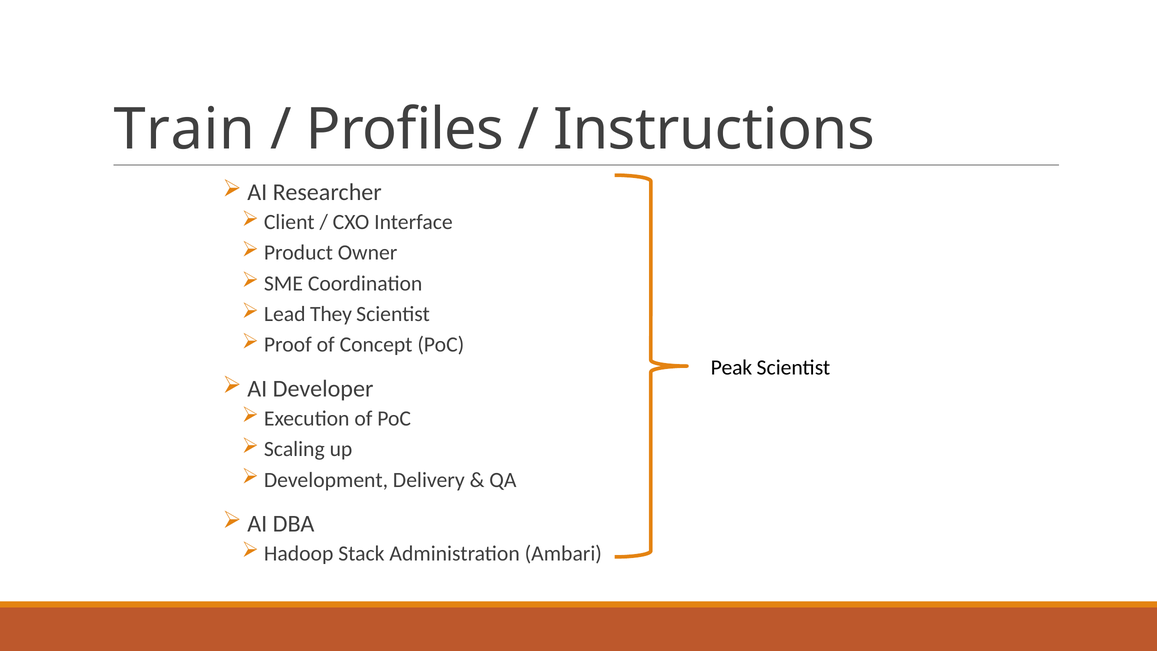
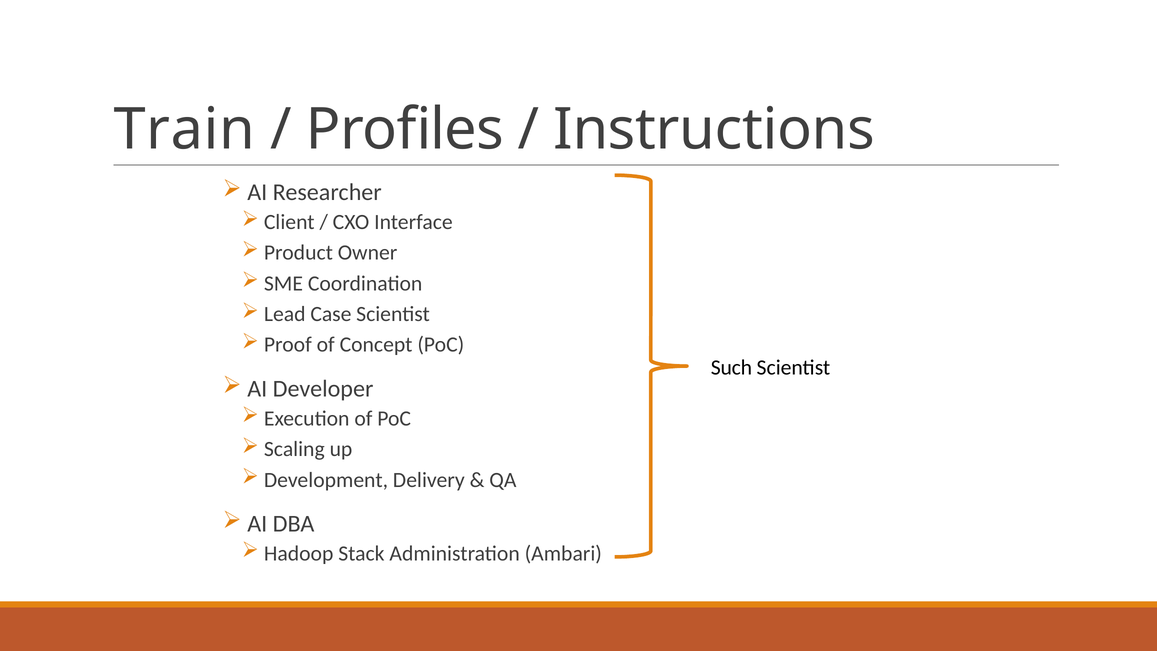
They: They -> Case
Peak: Peak -> Such
